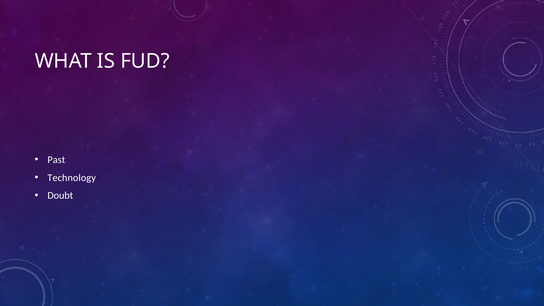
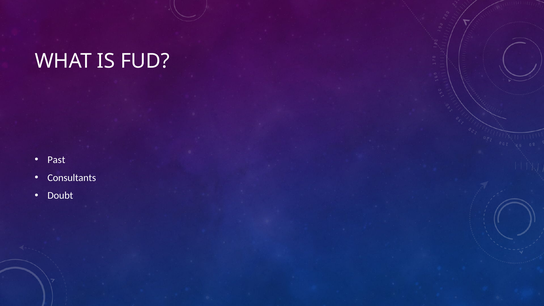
Technology: Technology -> Consultants
